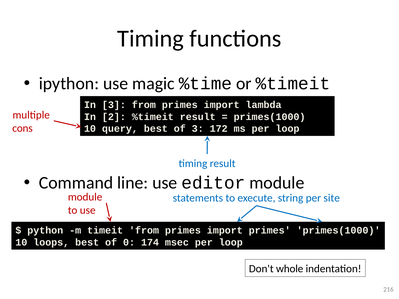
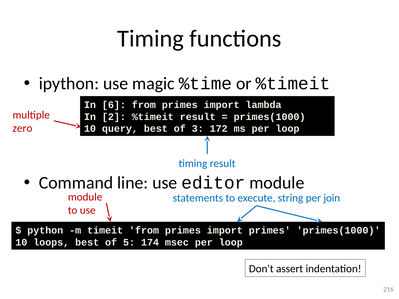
In 3: 3 -> 6
cons: cons -> zero
site: site -> join
0: 0 -> 5
whole: whole -> assert
